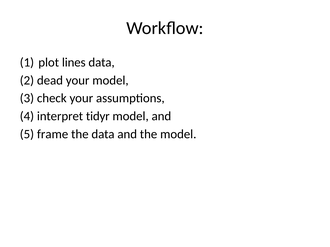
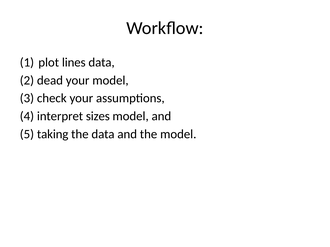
tidyr: tidyr -> sizes
frame: frame -> taking
